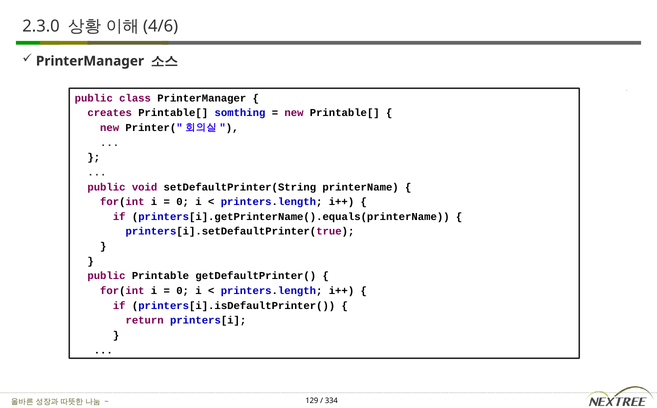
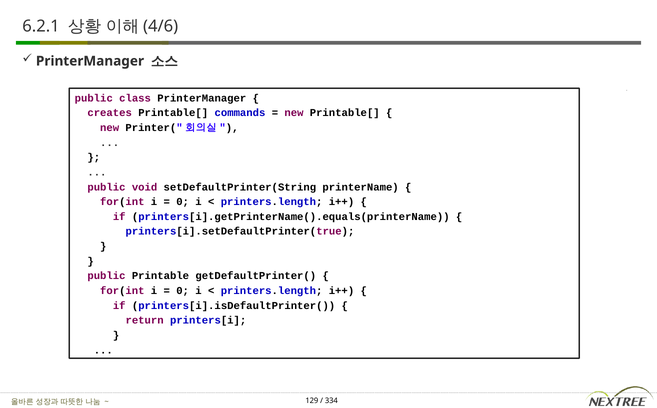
2.3.0: 2.3.0 -> 6.2.1
somthing: somthing -> commands
